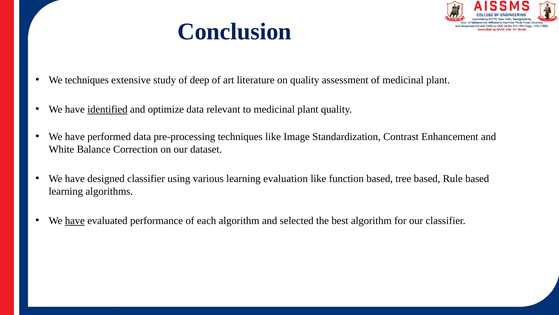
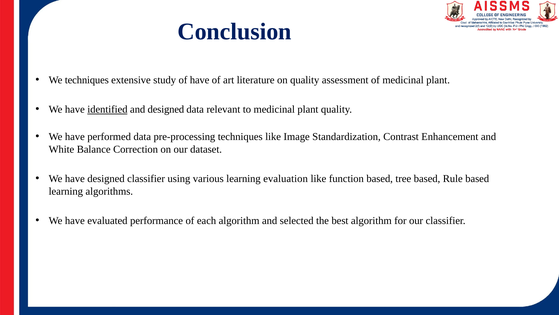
of deep: deep -> have
and optimize: optimize -> designed
have at (75, 220) underline: present -> none
